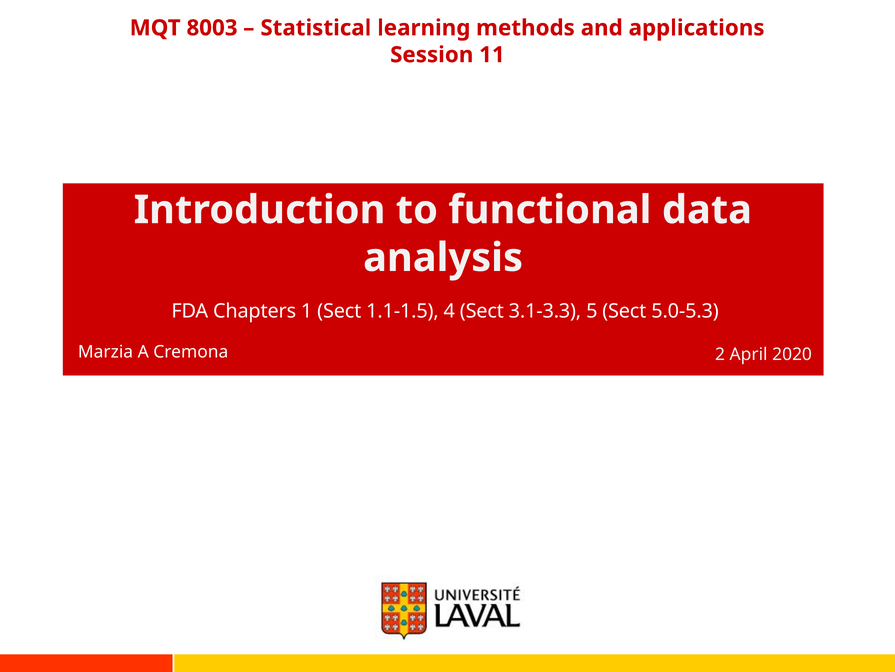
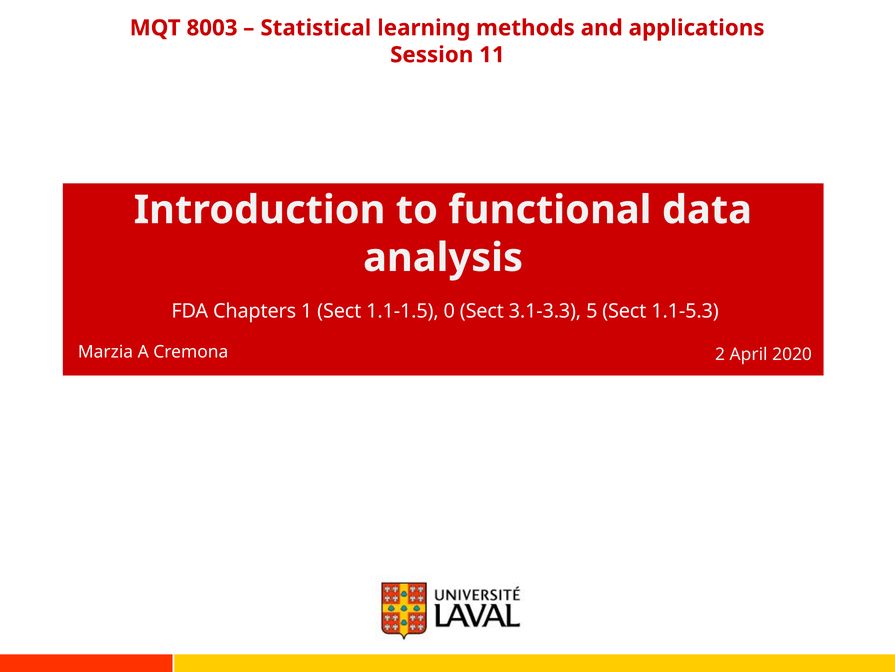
4: 4 -> 0
5.0-5.3: 5.0-5.3 -> 1.1-5.3
